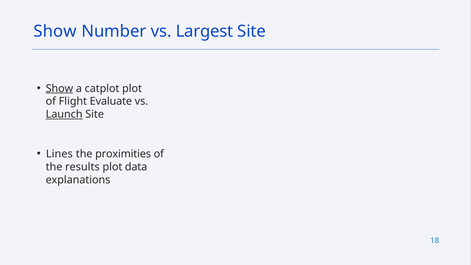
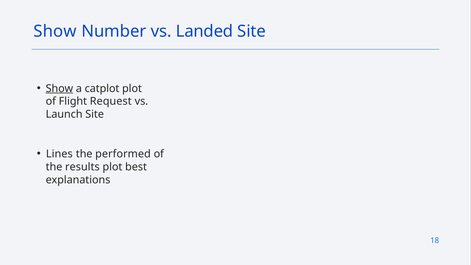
Largest: Largest -> Landed
Evaluate: Evaluate -> Request
Launch underline: present -> none
proximities: proximities -> performed
data: data -> best
